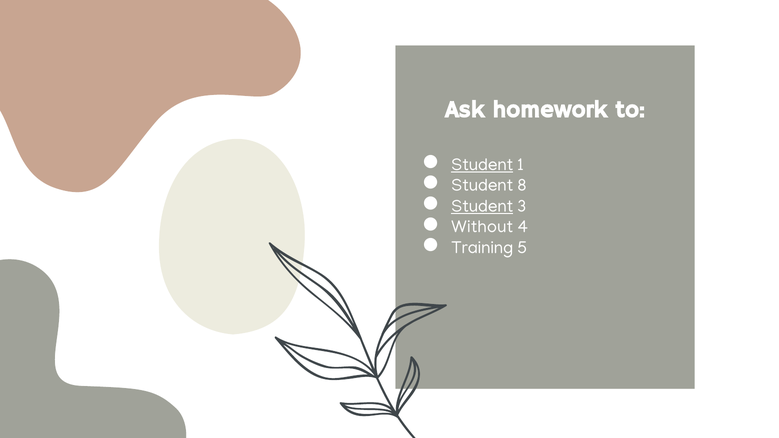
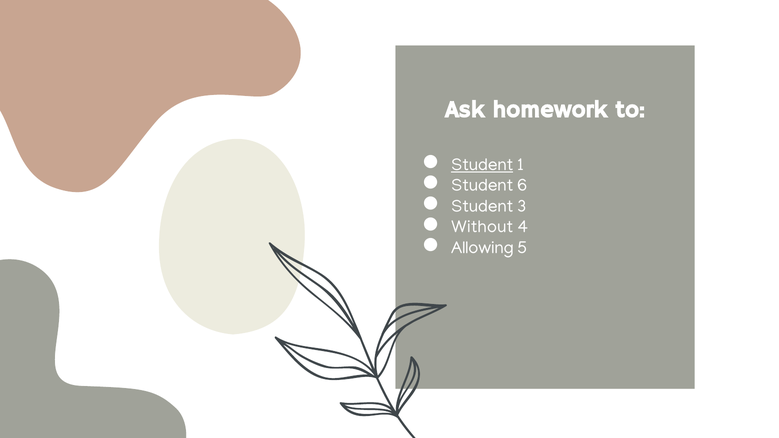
8: 8 -> 6
Student at (482, 206) underline: present -> none
Training: Training -> Allowing
